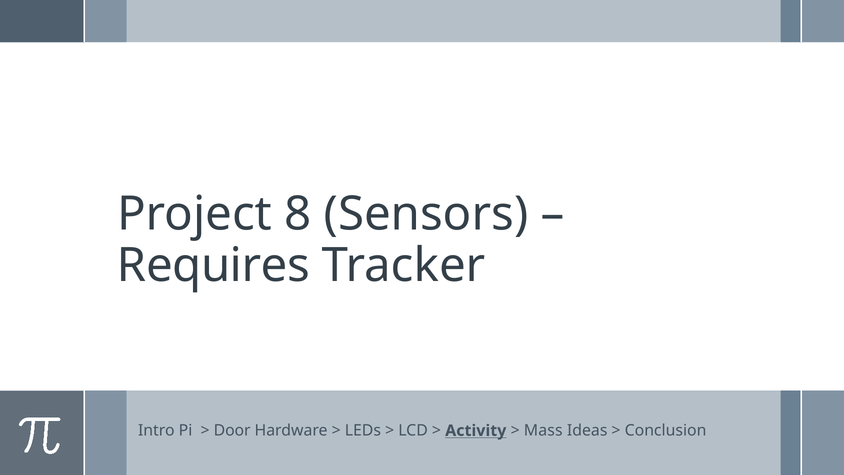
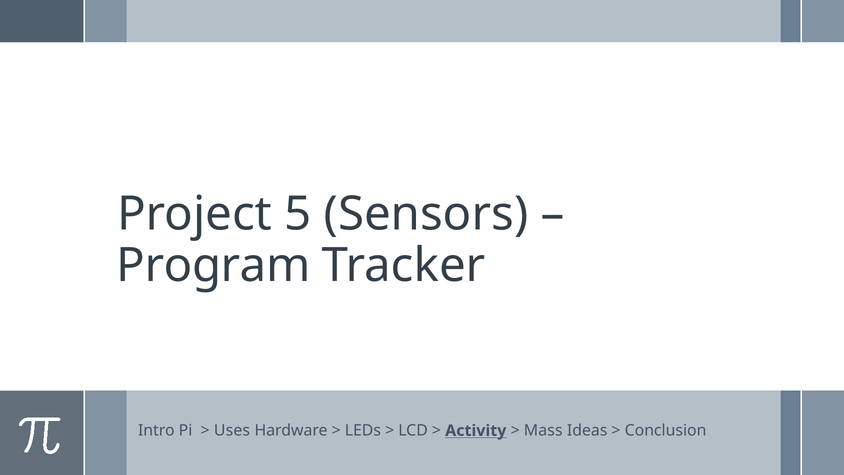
8: 8 -> 5
Requires: Requires -> Program
Door: Door -> Uses
